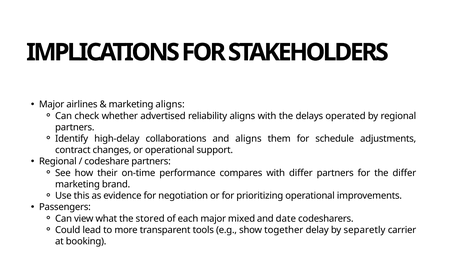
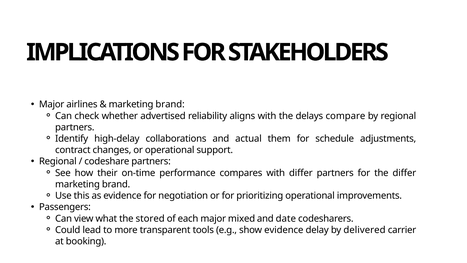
aligns at (170, 104): aligns -> brand
operated: operated -> compare
and aligns: aligns -> actual
show together: together -> evidence
separetly: separetly -> delivered
